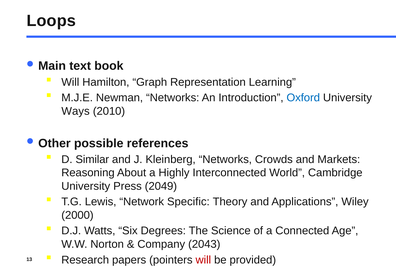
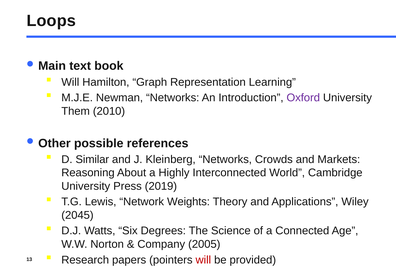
Oxford colour: blue -> purple
Ways: Ways -> Them
2049: 2049 -> 2019
Specific: Specific -> Weights
2000: 2000 -> 2045
2043: 2043 -> 2005
